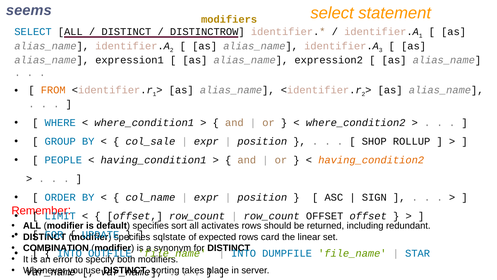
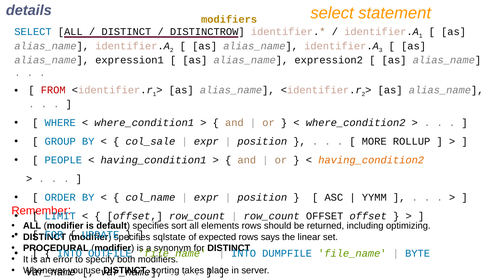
seems: seems -> details
FROM colour: orange -> red
SHOP: SHOP -> MORE
SIGN: SIGN -> YYMM
activates: activates -> elements
redundant: redundant -> optimizing
card: card -> says
COMBINATION: COMBINATION -> PROCEDURAL
STAR: STAR -> BYTE
